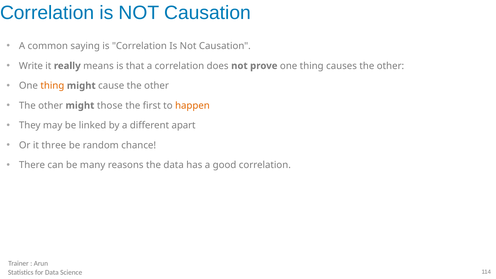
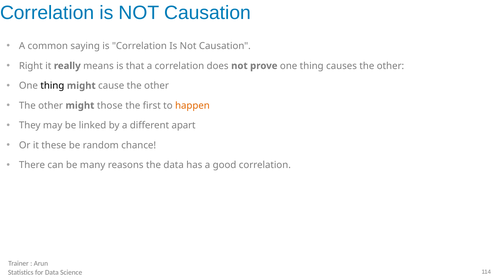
Write: Write -> Right
thing at (52, 86) colour: orange -> black
three: three -> these
